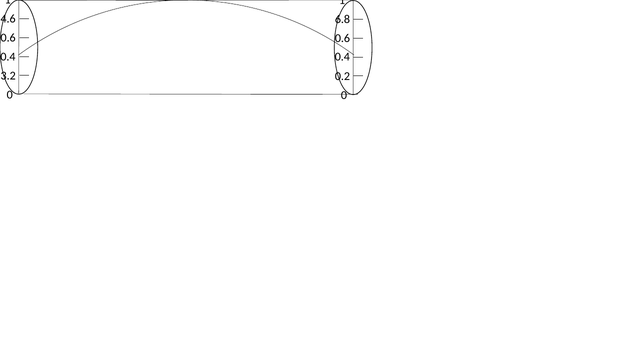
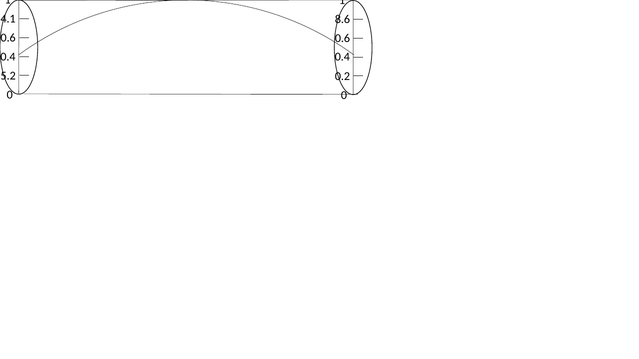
4.6: 4.6 -> 4.1
6.8: 6.8 -> 8.6
3.2: 3.2 -> 5.2
